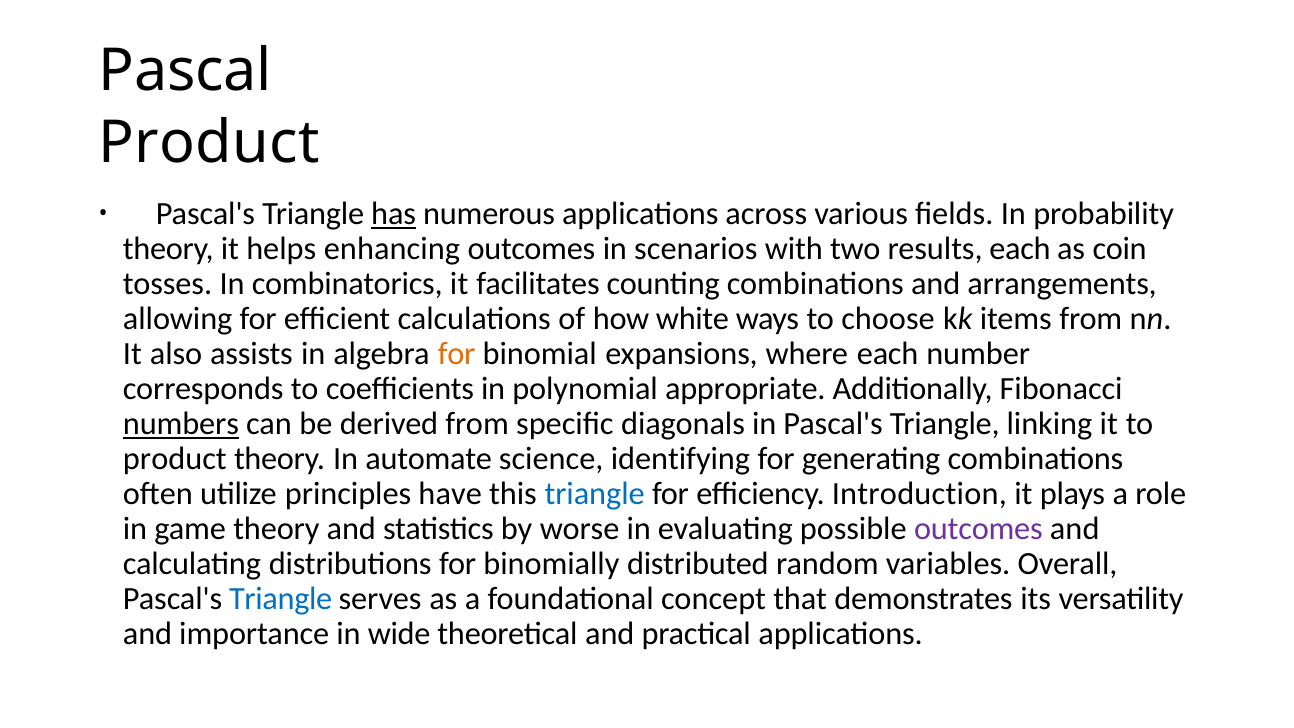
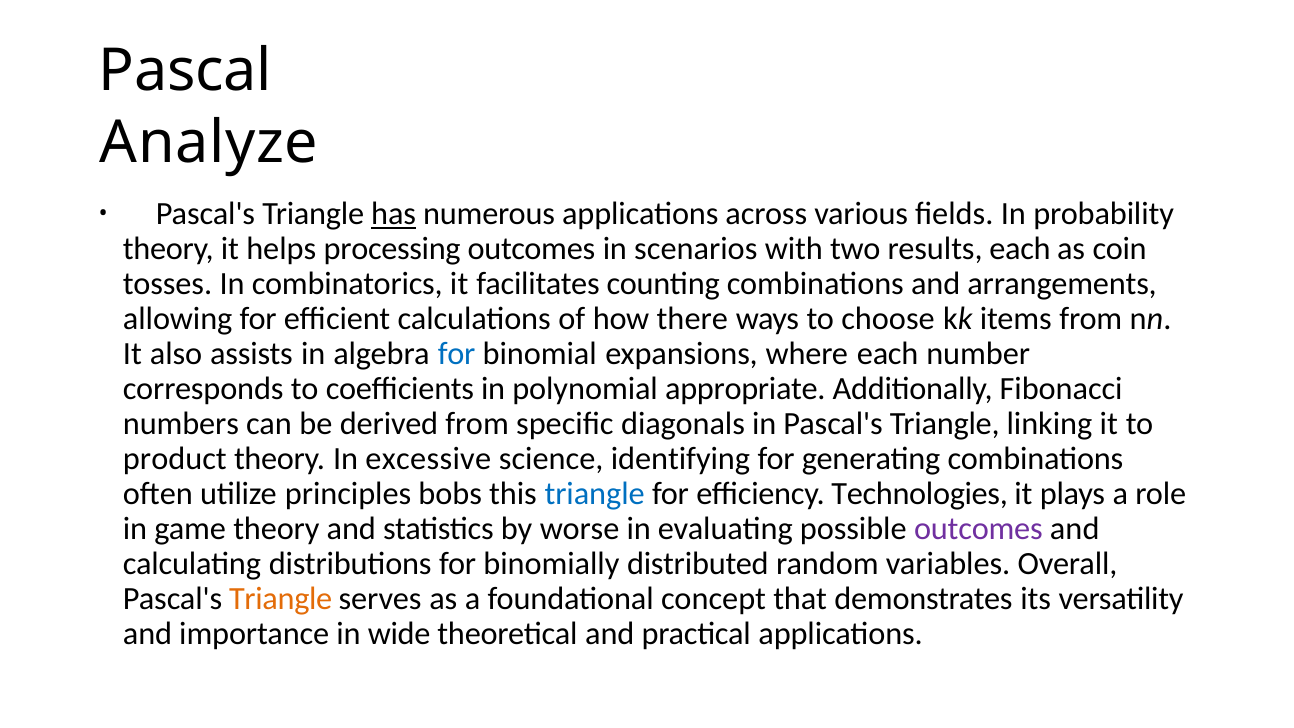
Product at (209, 142): Product -> Analyze
enhancing: enhancing -> processing
white: white -> there
for at (457, 354) colour: orange -> blue
numbers underline: present -> none
automate: automate -> excessive
have: have -> bobs
Introduction: Introduction -> Technologies
Triangle at (281, 598) colour: blue -> orange
